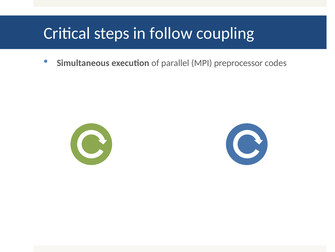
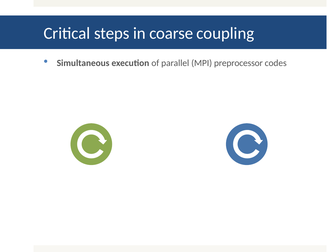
follow: follow -> coarse
